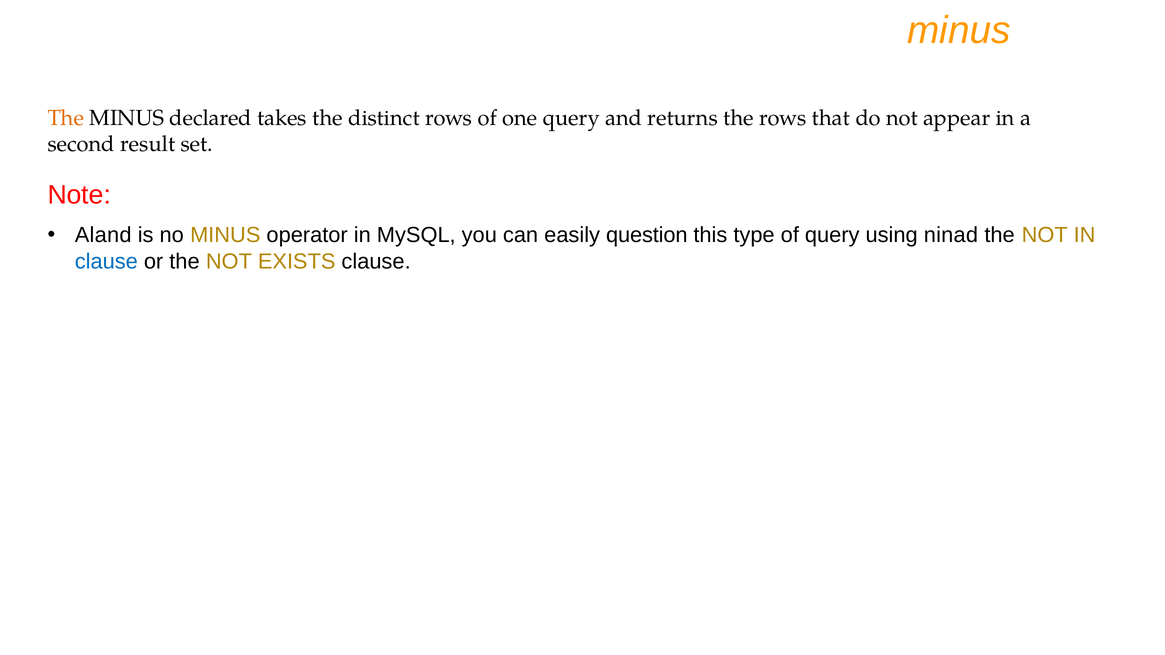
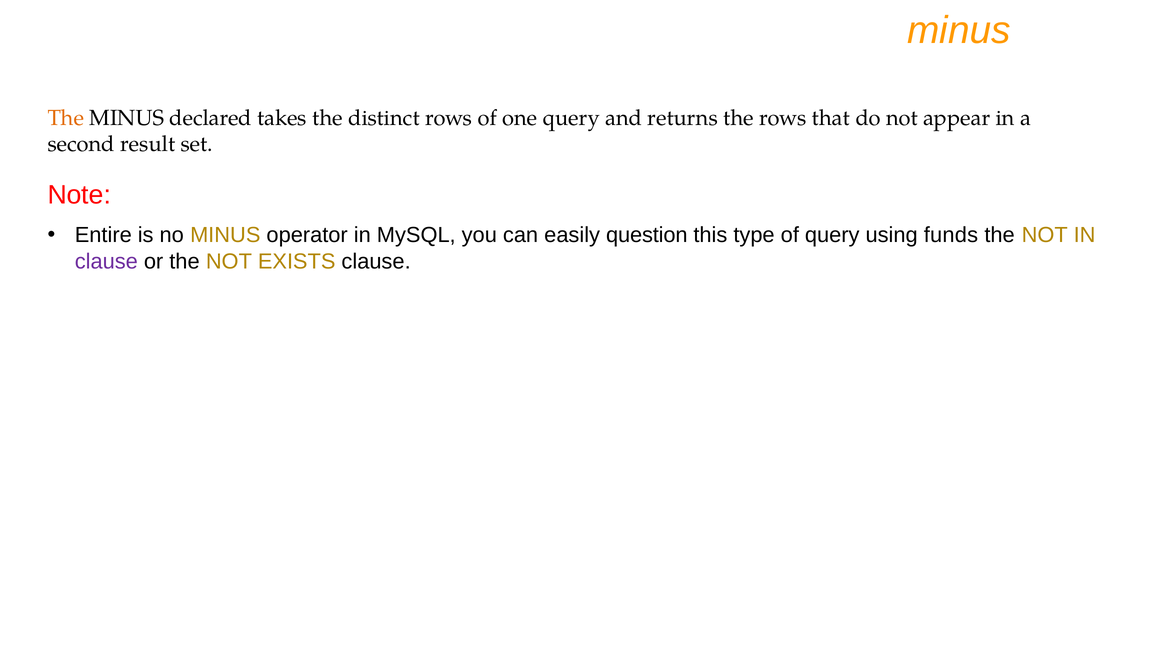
Aland: Aland -> Entire
ninad: ninad -> funds
clause at (106, 262) colour: blue -> purple
